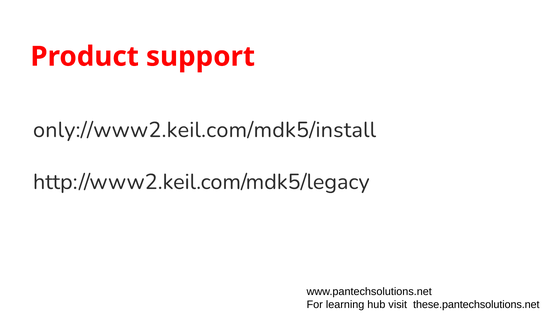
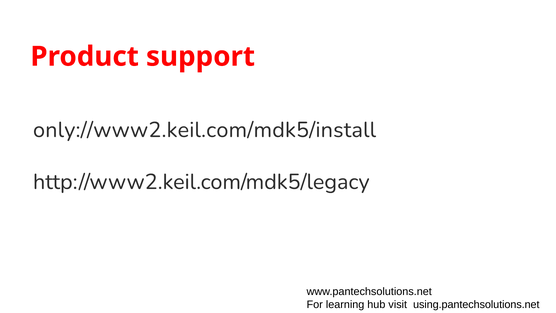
these.pantechsolutions.net: these.pantechsolutions.net -> using.pantechsolutions.net
